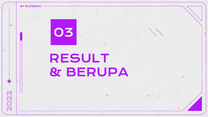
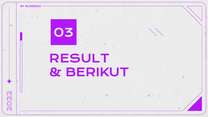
BERUPA: BERUPA -> BERIKUT
